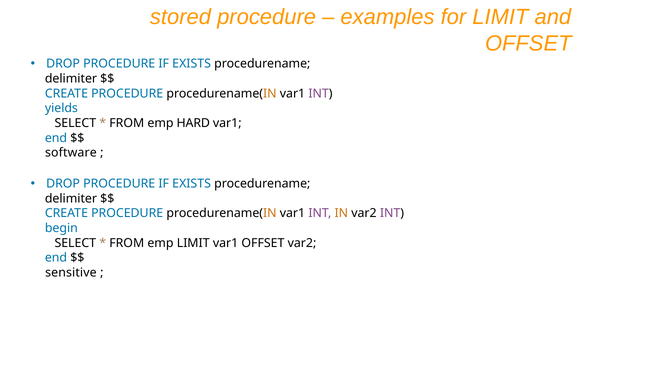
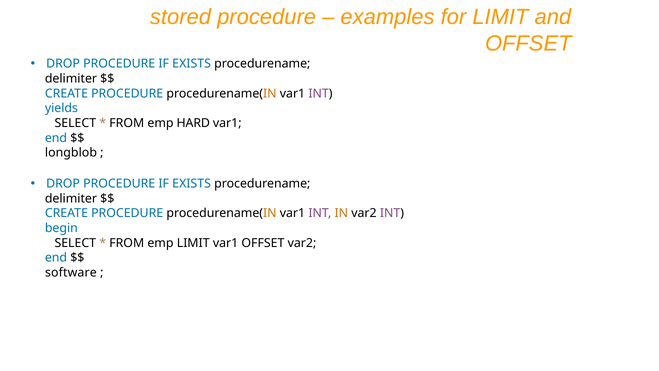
software: software -> longblob
sensitive: sensitive -> software
